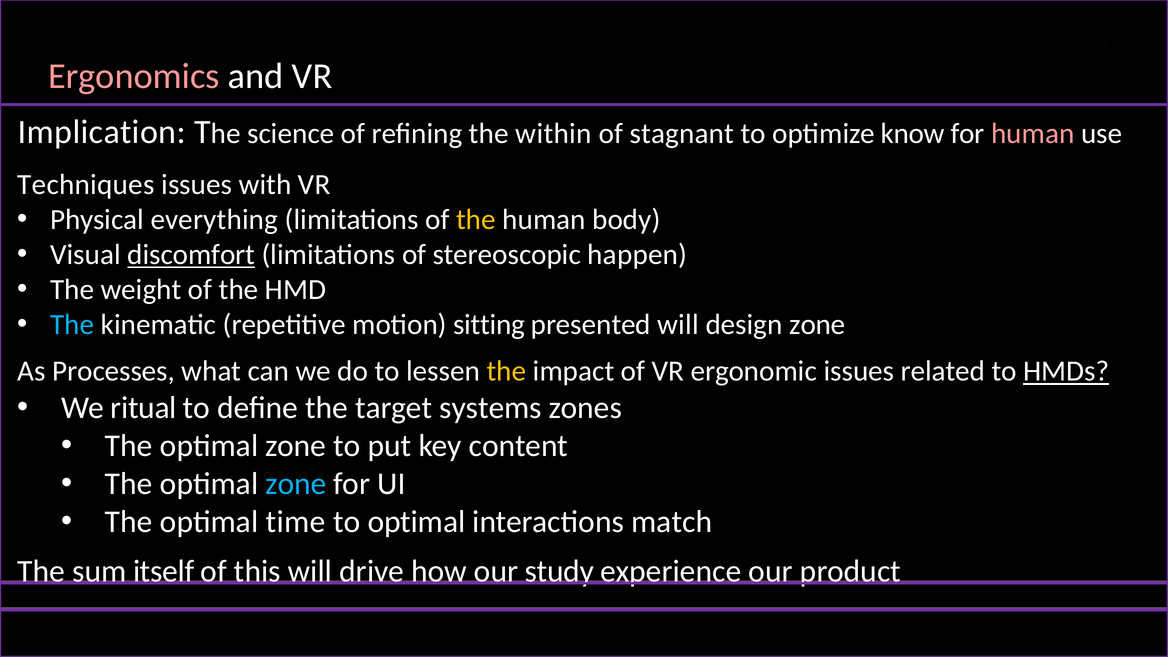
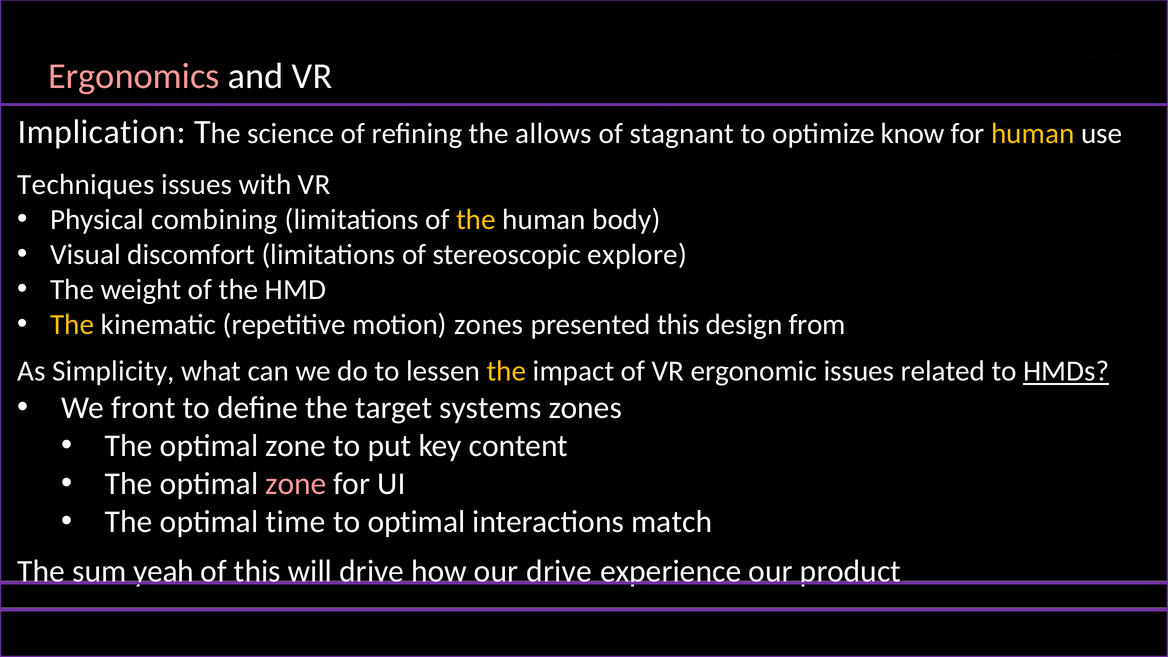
within: within -> allows
human at (1033, 134) colour: pink -> yellow
everything: everything -> combining
discomfort underline: present -> none
happen: happen -> explore
The at (72, 325) colour: light blue -> yellow
motion sitting: sitting -> zones
presented will: will -> this
design zone: zone -> from
Processes: Processes -> Simplicity
ritual: ritual -> front
zone at (296, 484) colour: light blue -> pink
itself: itself -> yeah
our study: study -> drive
